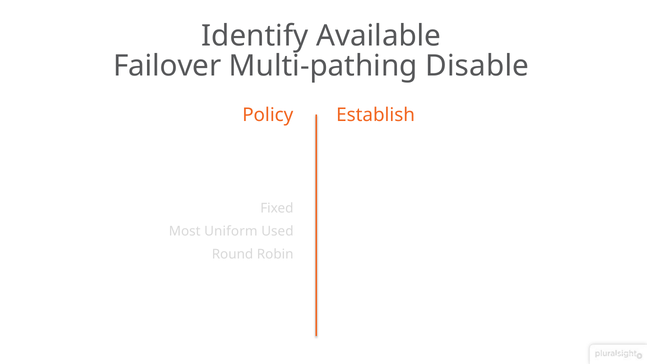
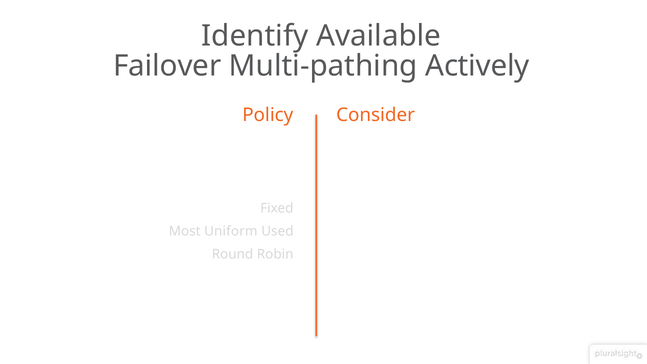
Disable: Disable -> Actively
Establish: Establish -> Consider
